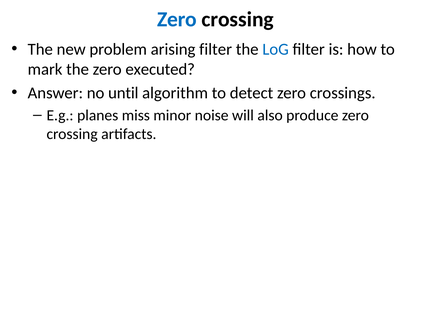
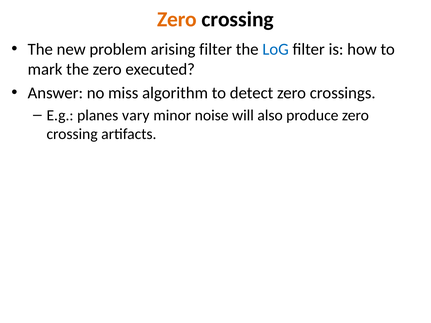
Zero at (177, 19) colour: blue -> orange
until: until -> miss
miss: miss -> vary
